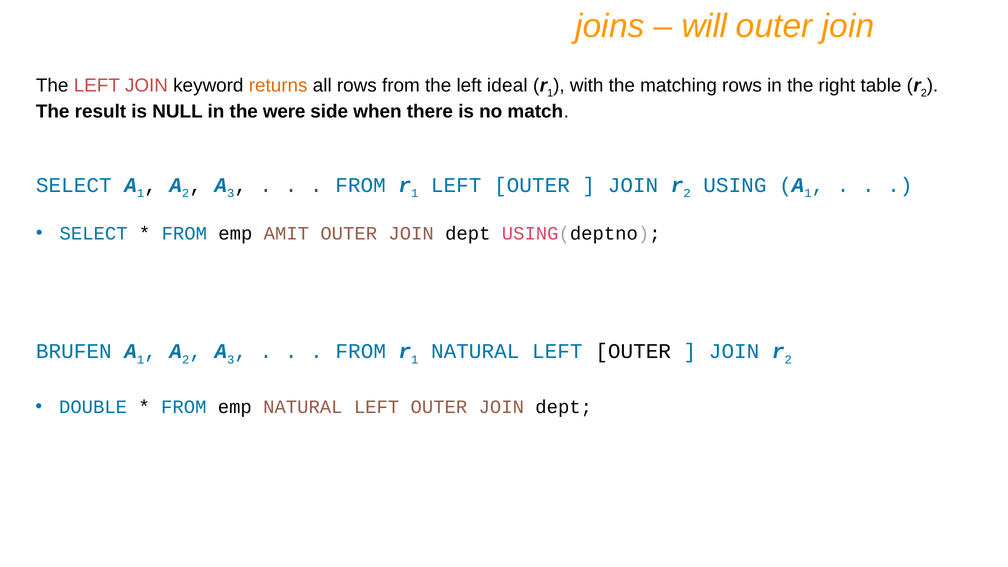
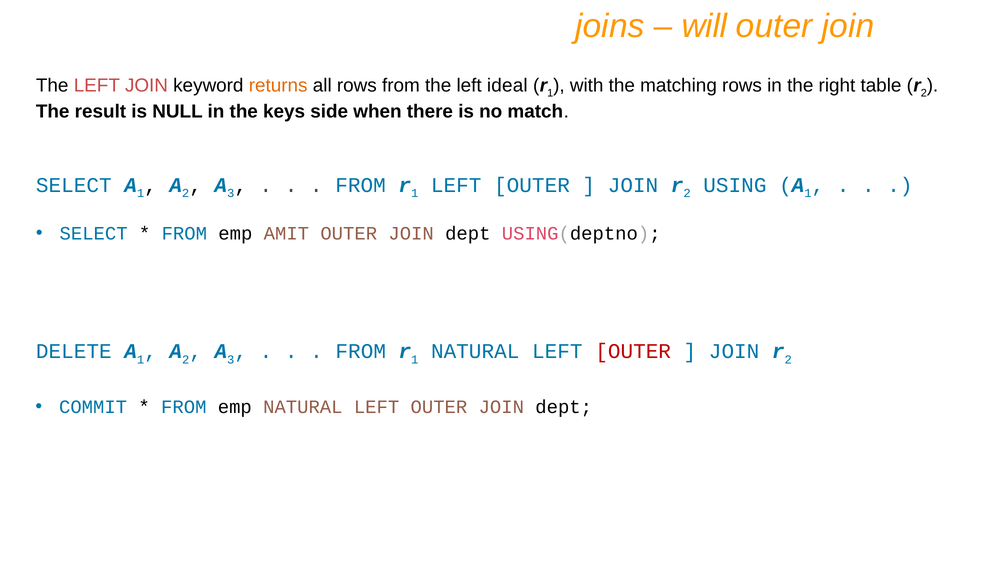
were: were -> keys
BRUFEN: BRUFEN -> DELETE
OUTER at (633, 351) colour: black -> red
DOUBLE: DOUBLE -> COMMIT
